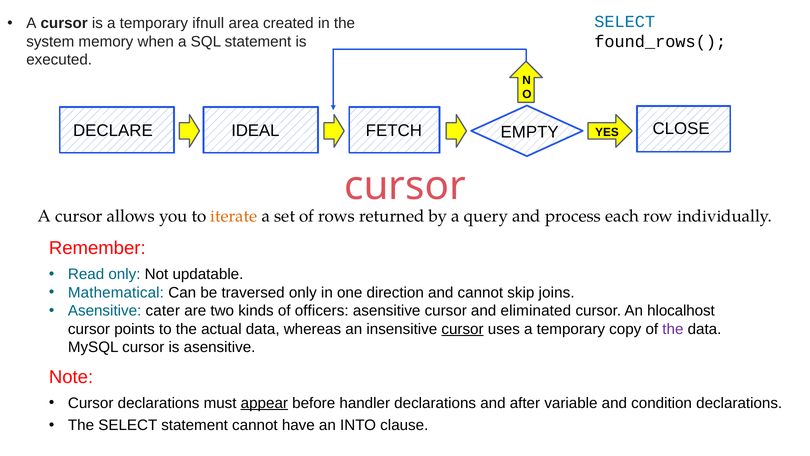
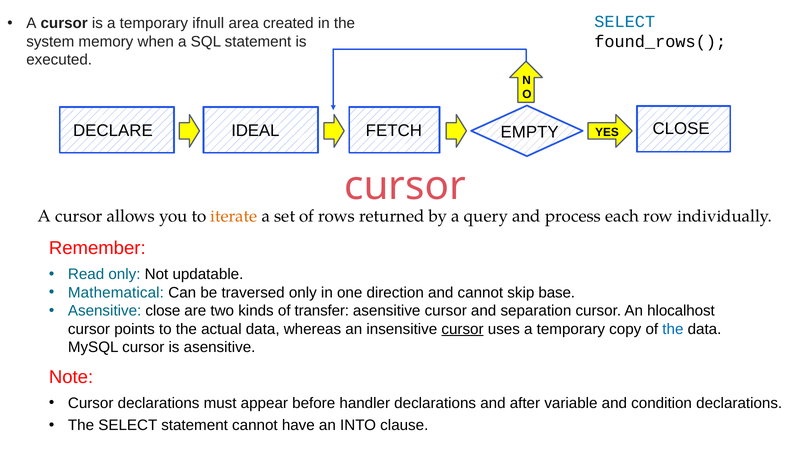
joins: joins -> base
Asensitive cater: cater -> close
officers: officers -> transfer
eliminated: eliminated -> separation
the at (673, 329) colour: purple -> blue
appear underline: present -> none
